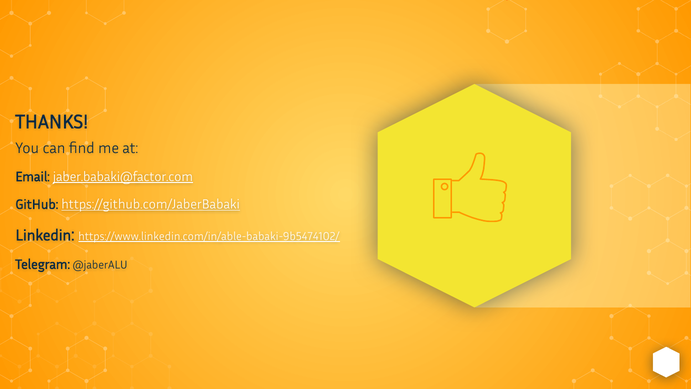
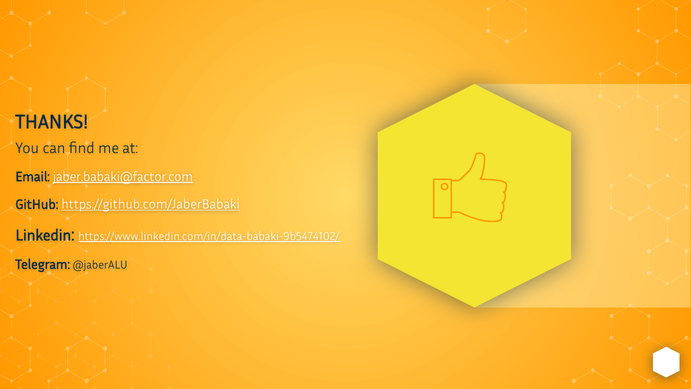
https://www.linkedin.com/in/able-babaki-9b5474102/: https://www.linkedin.com/in/able-babaki-9b5474102/ -> https://www.linkedin.com/in/data-babaki-9b5474102/
